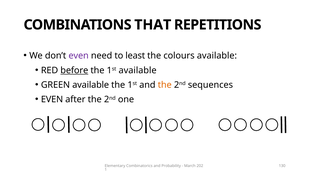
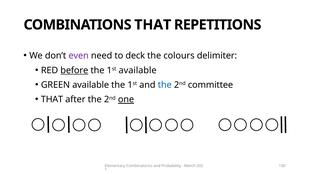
least: least -> deck
colours available: available -> delimiter
the at (165, 85) colour: orange -> blue
sequences: sequences -> committee
EVEN at (52, 99): EVEN -> THAT
one underline: none -> present
